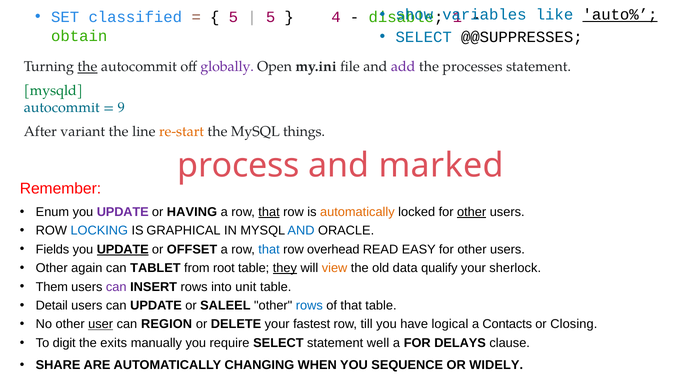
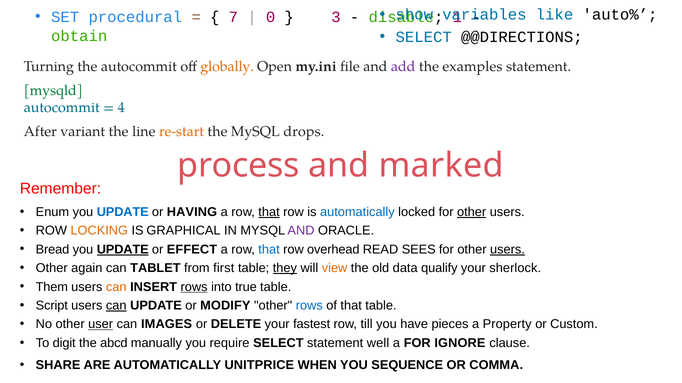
auto% underline: present -> none
classified: classified -> procedural
5 at (233, 17): 5 -> 7
5 at (271, 17): 5 -> 0
4: 4 -> 3
@@SUPPRESSES: @@SUPPRESSES -> @@DIRECTIONS
the at (87, 67) underline: present -> none
globally colour: purple -> orange
processes: processes -> examples
9: 9 -> 4
things: things -> drops
UPDATE at (123, 212) colour: purple -> blue
automatically at (357, 212) colour: orange -> blue
LOCKING colour: blue -> orange
AND at (301, 231) colour: blue -> purple
Fields: Fields -> Bread
OFFSET: OFFSET -> EFFECT
EASY: EASY -> SEES
users at (507, 250) underline: none -> present
root: root -> first
can at (116, 287) colour: purple -> orange
rows at (194, 287) underline: none -> present
unit: unit -> true
Detail: Detail -> Script
can at (116, 306) underline: none -> present
SALEEL: SALEEL -> MODIFY
REGION: REGION -> IMAGES
logical: logical -> pieces
Contacts: Contacts -> Property
Closing: Closing -> Custom
exits: exits -> abcd
DELAYS: DELAYS -> IGNORE
CHANGING: CHANGING -> UNITPRICE
WIDELY: WIDELY -> COMMA
